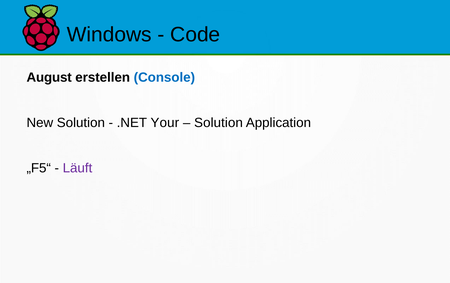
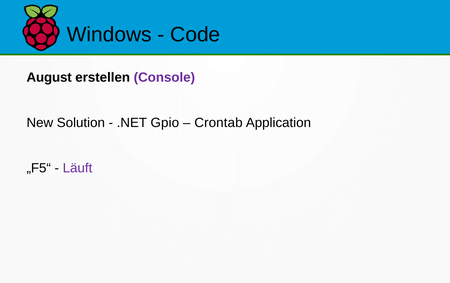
Console colour: blue -> purple
Your: Your -> Gpio
Solution at (218, 123): Solution -> Crontab
